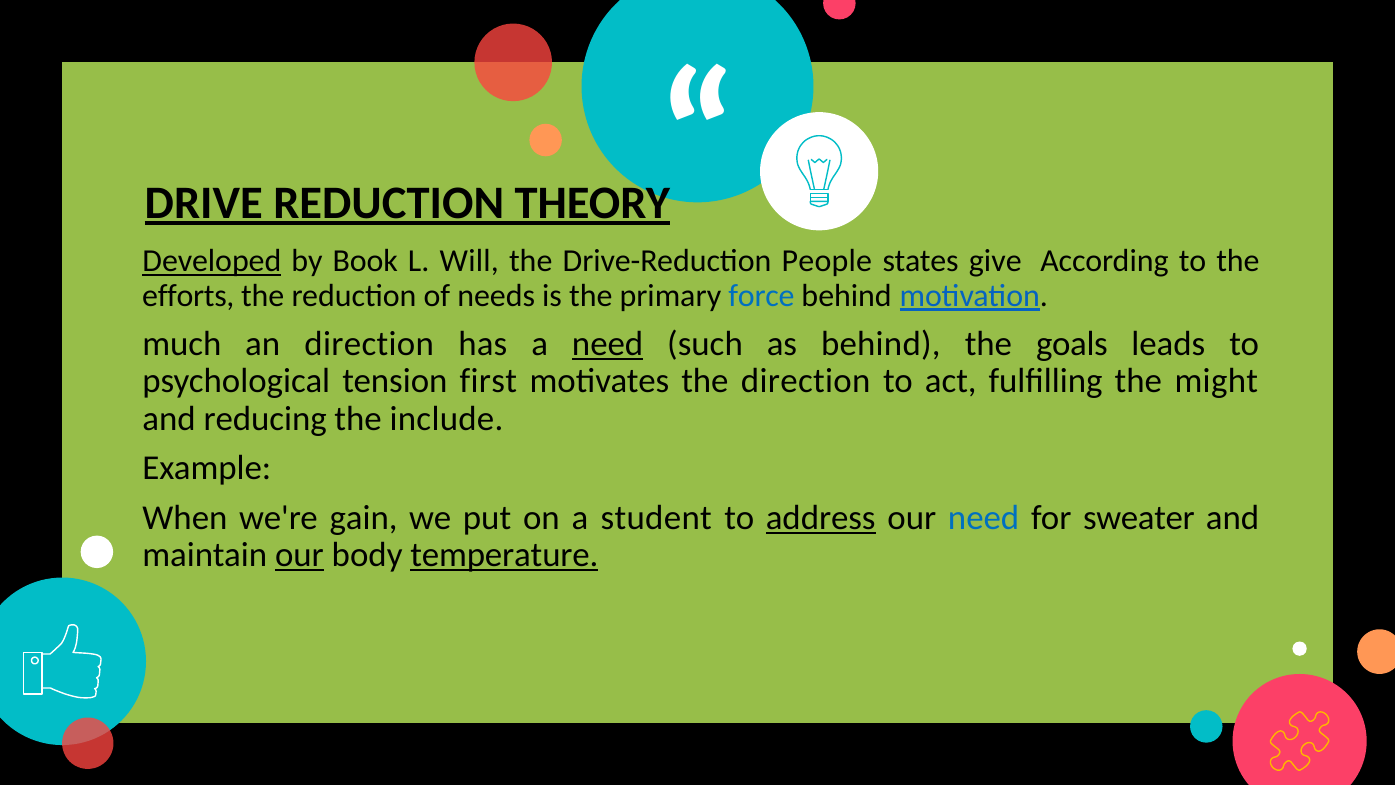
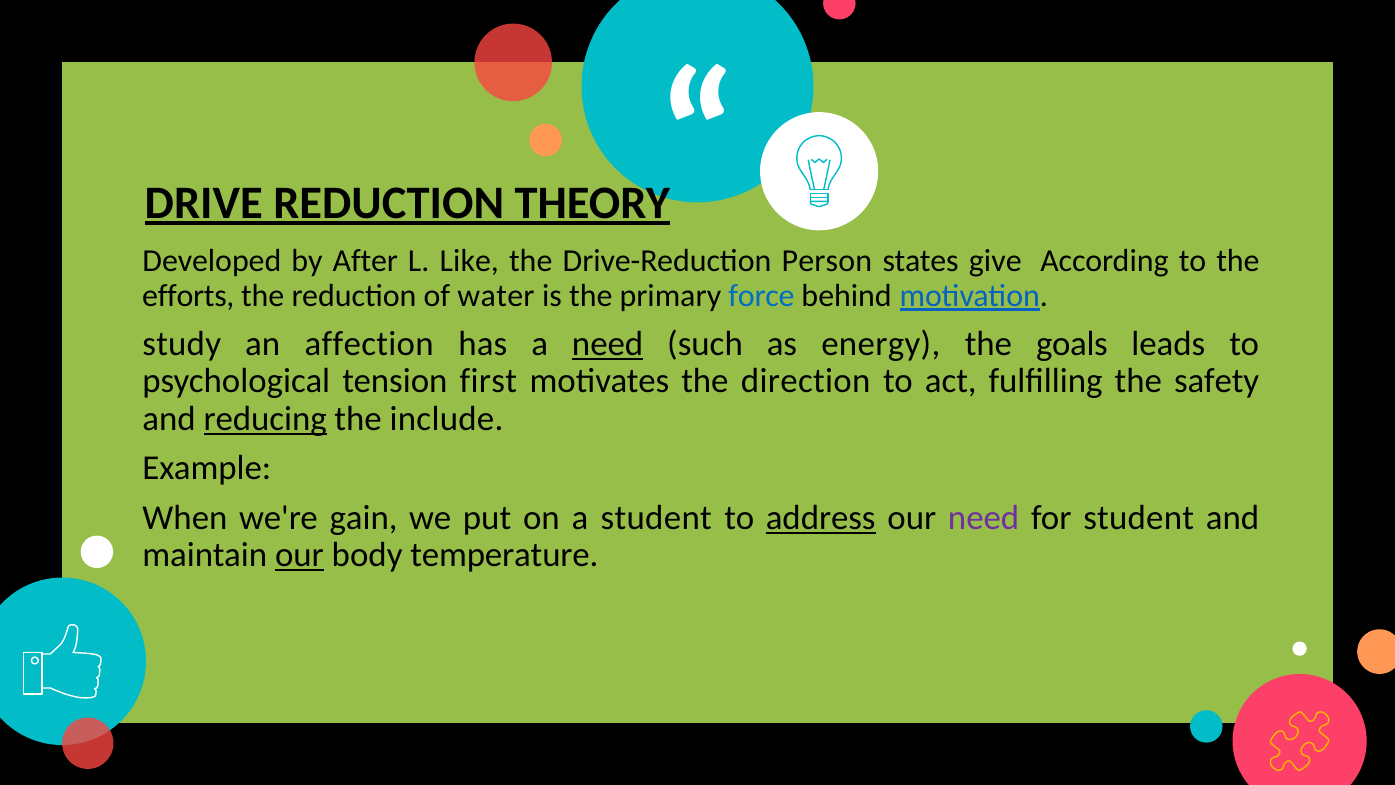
Developed underline: present -> none
Book: Book -> After
Will: Will -> Like
People: People -> Person
needs: needs -> water
much: much -> study
an direction: direction -> affection
as behind: behind -> energy
might: might -> safety
reducing underline: none -> present
need at (984, 517) colour: blue -> purple
for sweater: sweater -> student
temperature underline: present -> none
